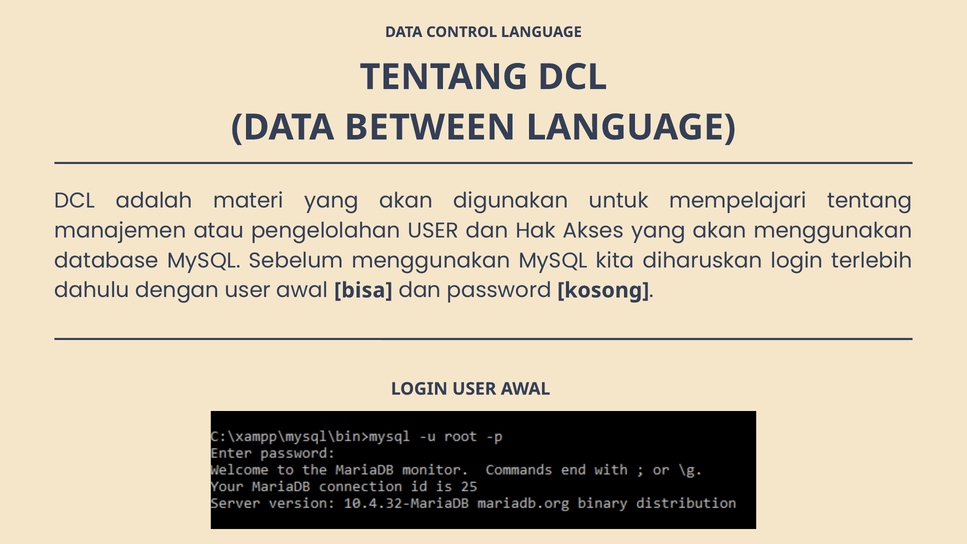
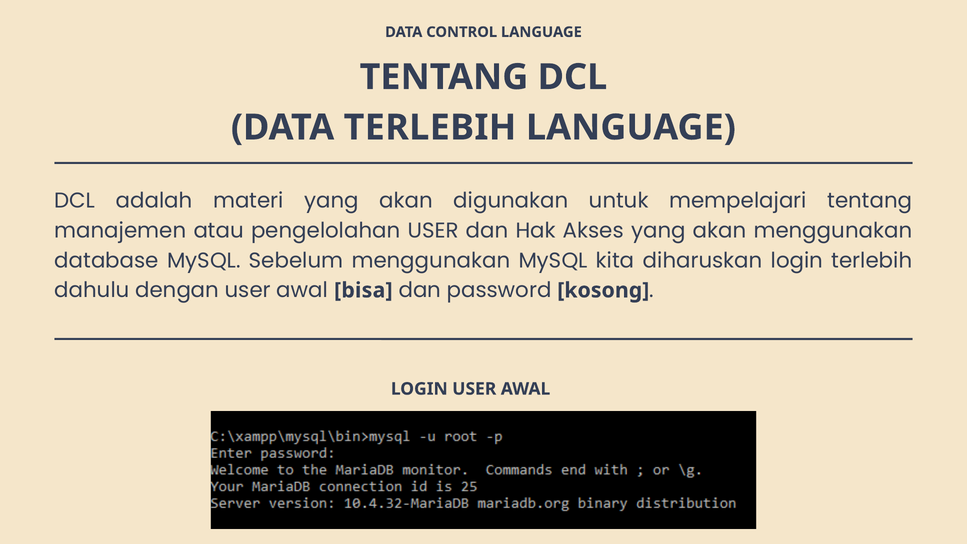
DATA BETWEEN: BETWEEN -> TERLEBIH
